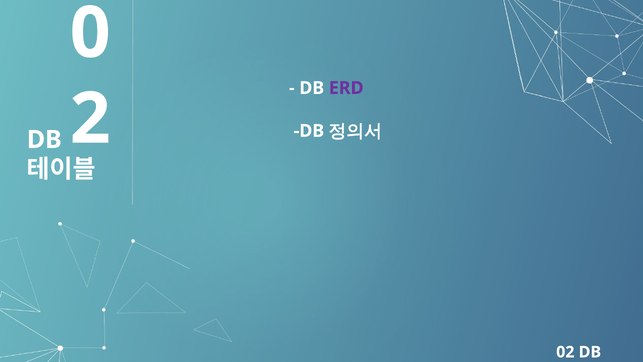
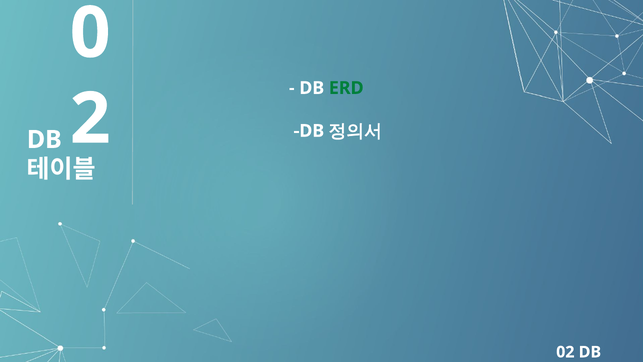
ERD colour: purple -> green
